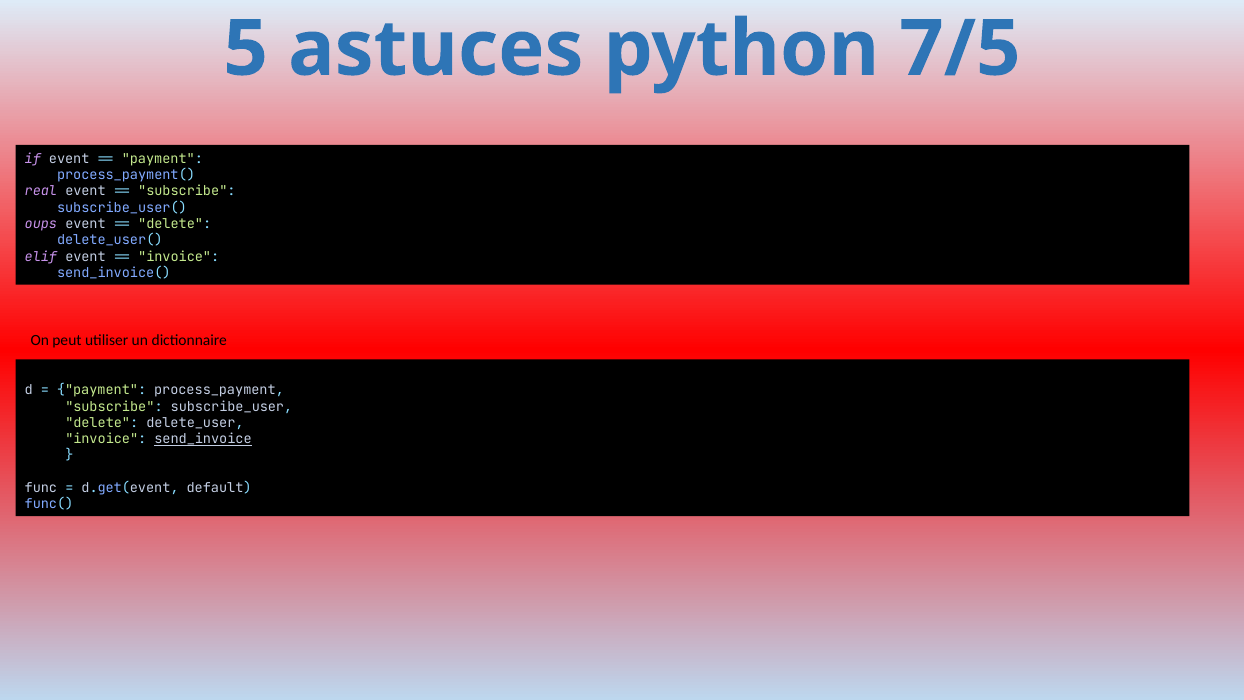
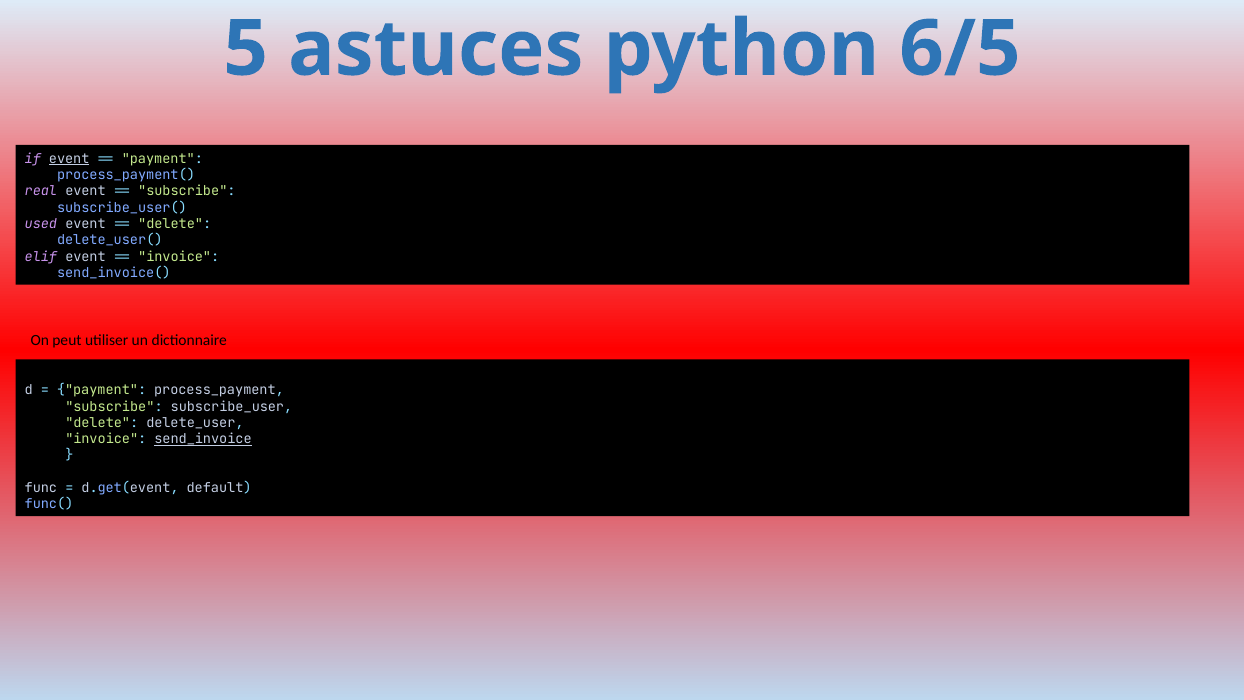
7/5: 7/5 -> 6/5
event at (69, 159) underline: none -> present
oups: oups -> used
